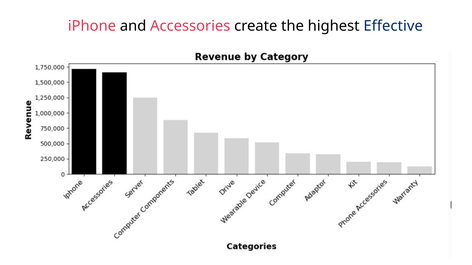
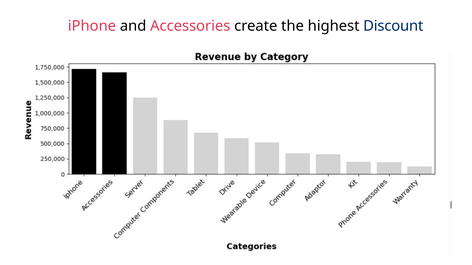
Effective: Effective -> Discount
